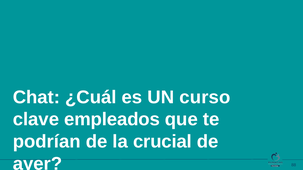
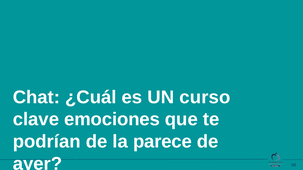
empleados: empleados -> emociones
crucial: crucial -> parece
